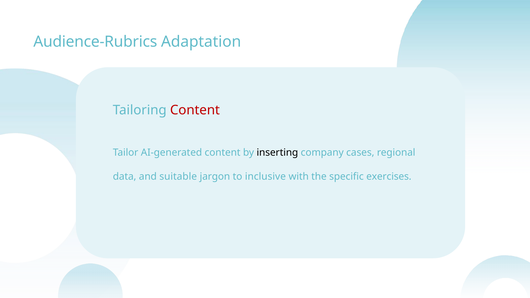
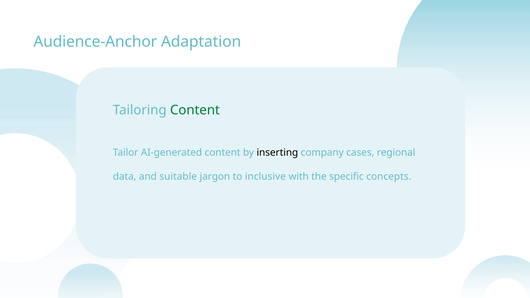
Audience-Rubrics: Audience-Rubrics -> Audience-Anchor
Content at (195, 110) colour: red -> green
exercises: exercises -> concepts
